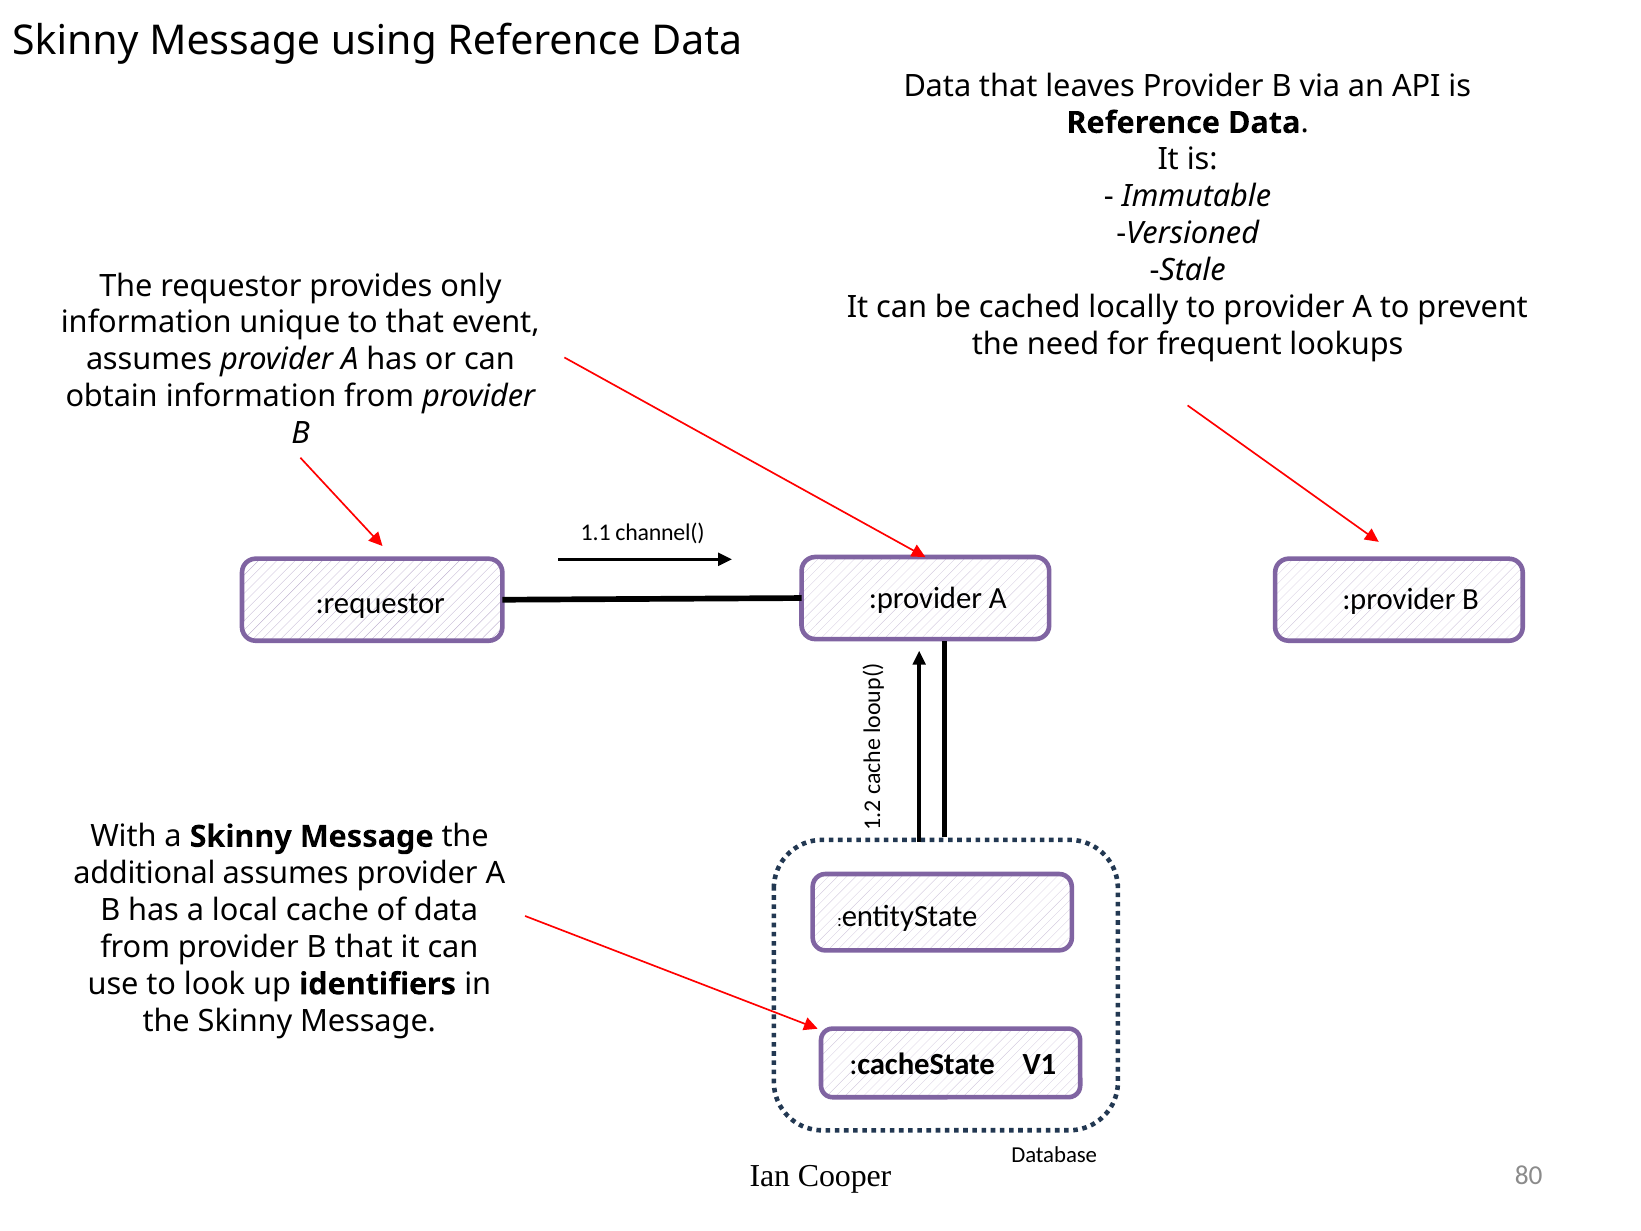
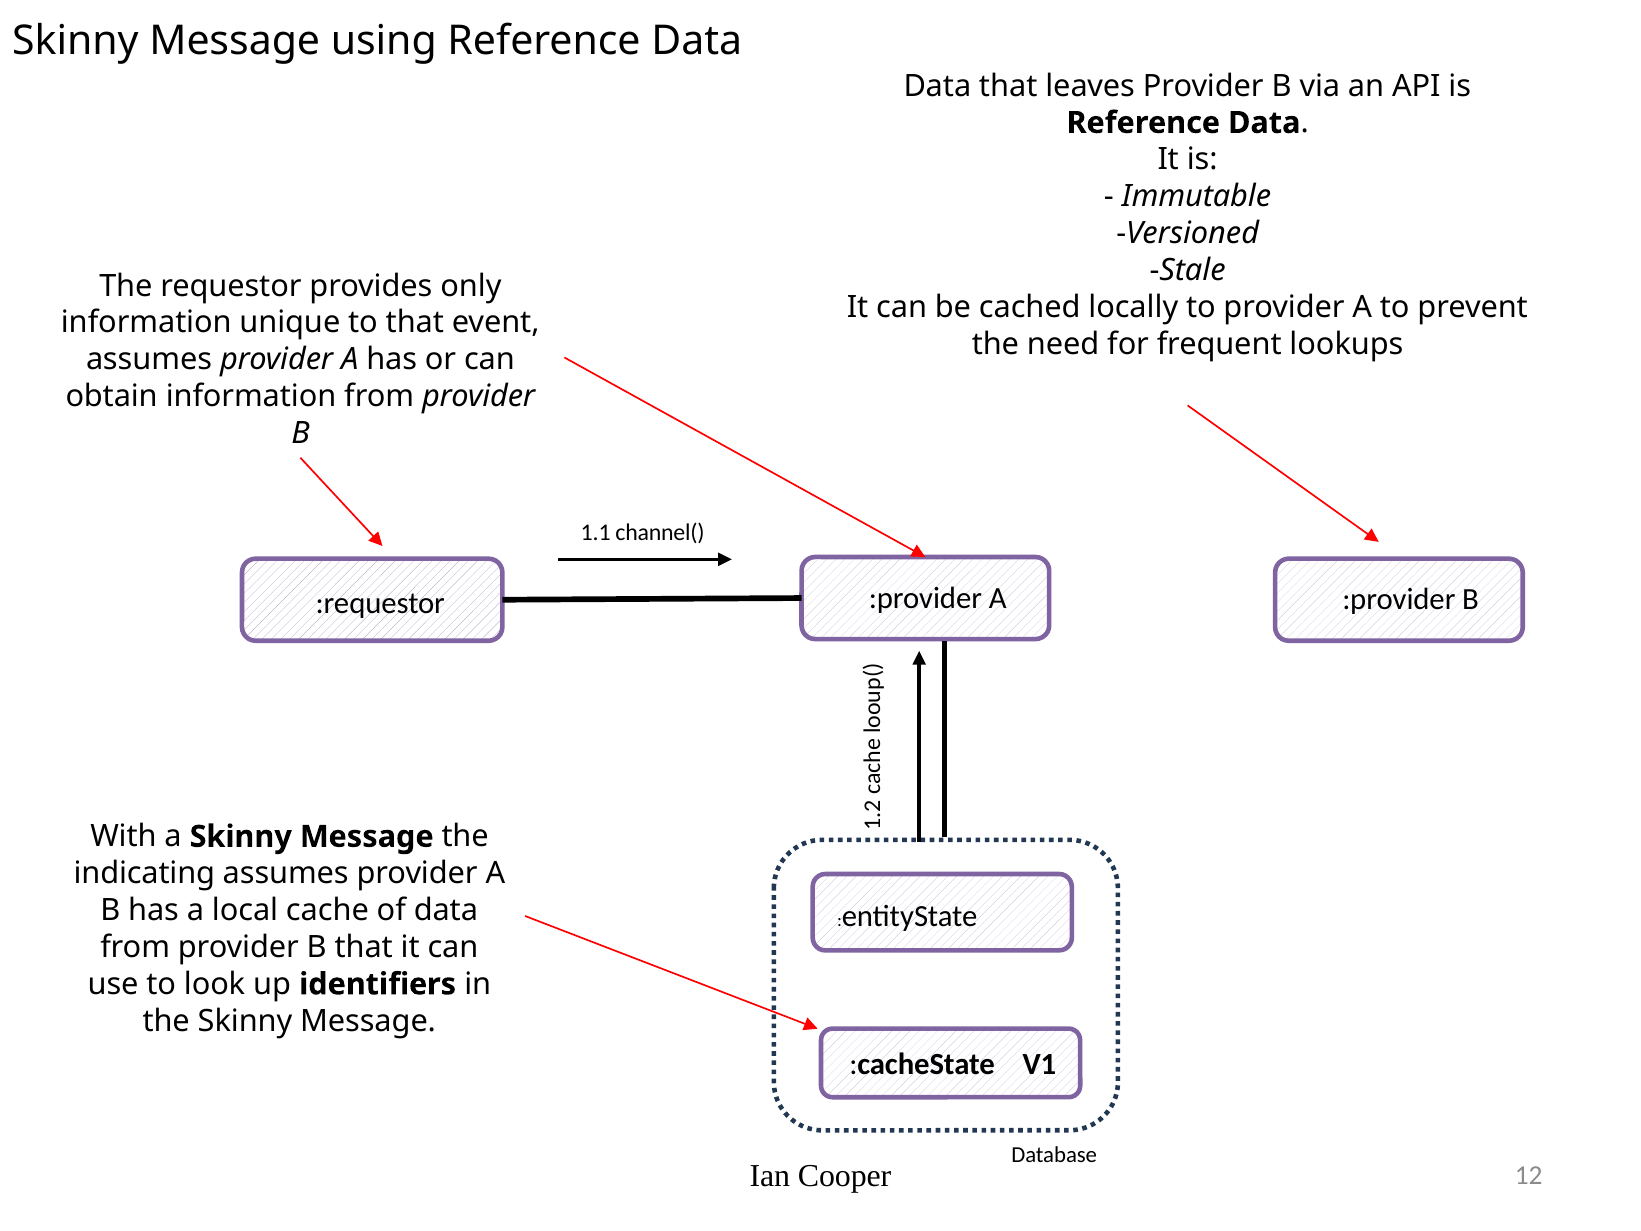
additional: additional -> indicating
80: 80 -> 12
